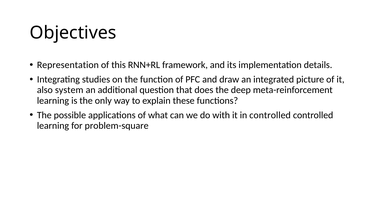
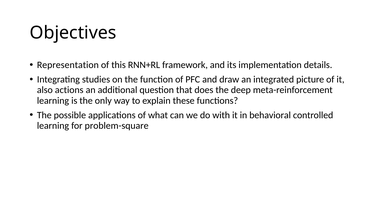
system: system -> actions
in controlled: controlled -> behavioral
